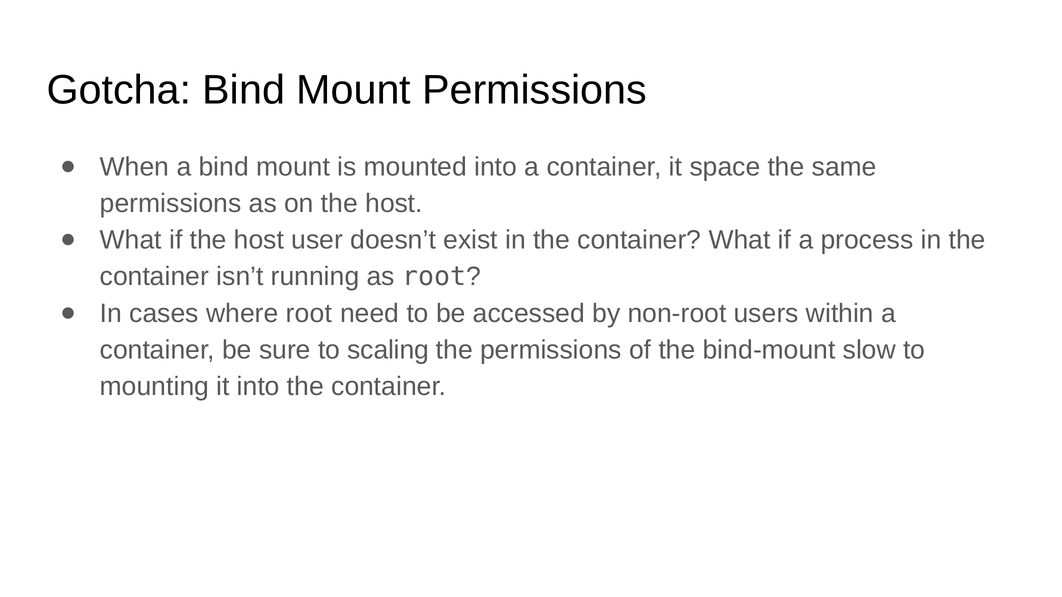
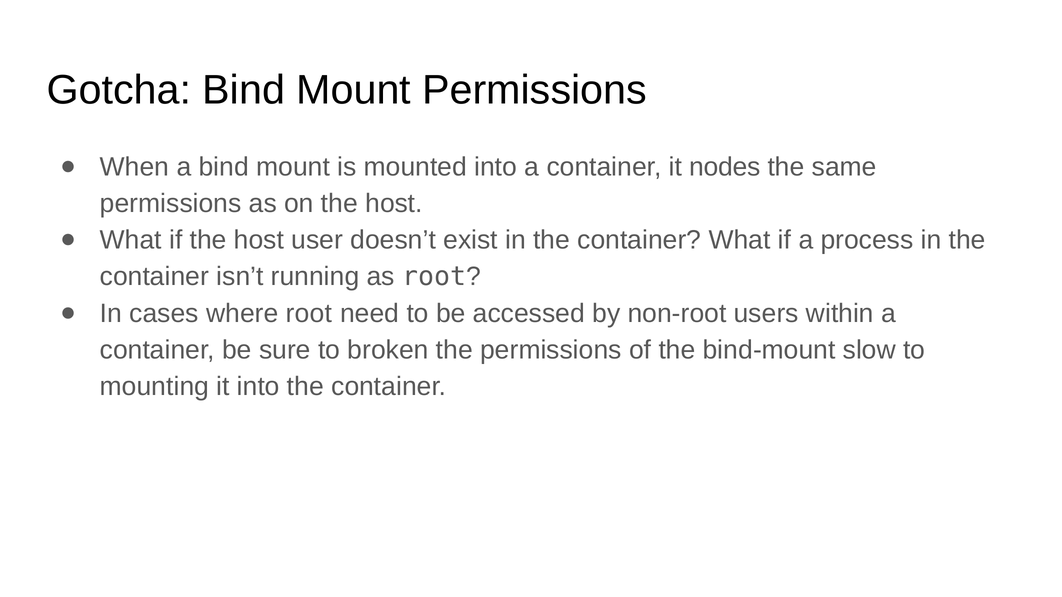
space: space -> nodes
scaling: scaling -> broken
